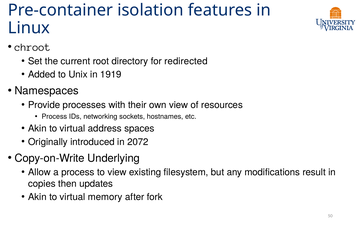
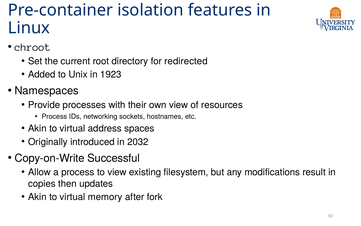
1919: 1919 -> 1923
2072: 2072 -> 2032
Underlying: Underlying -> Successful
